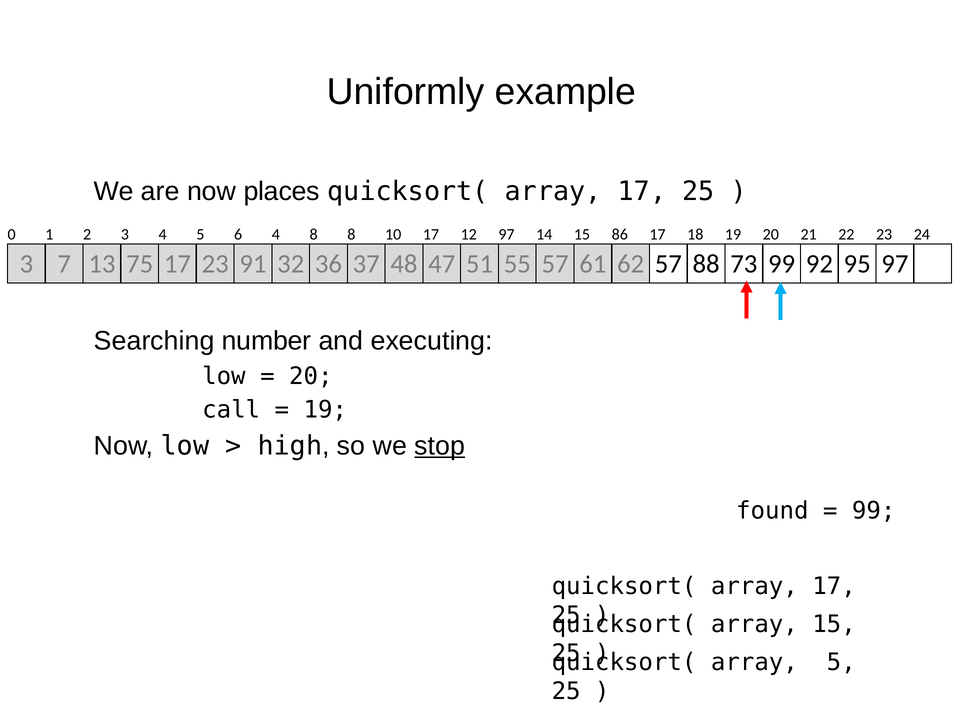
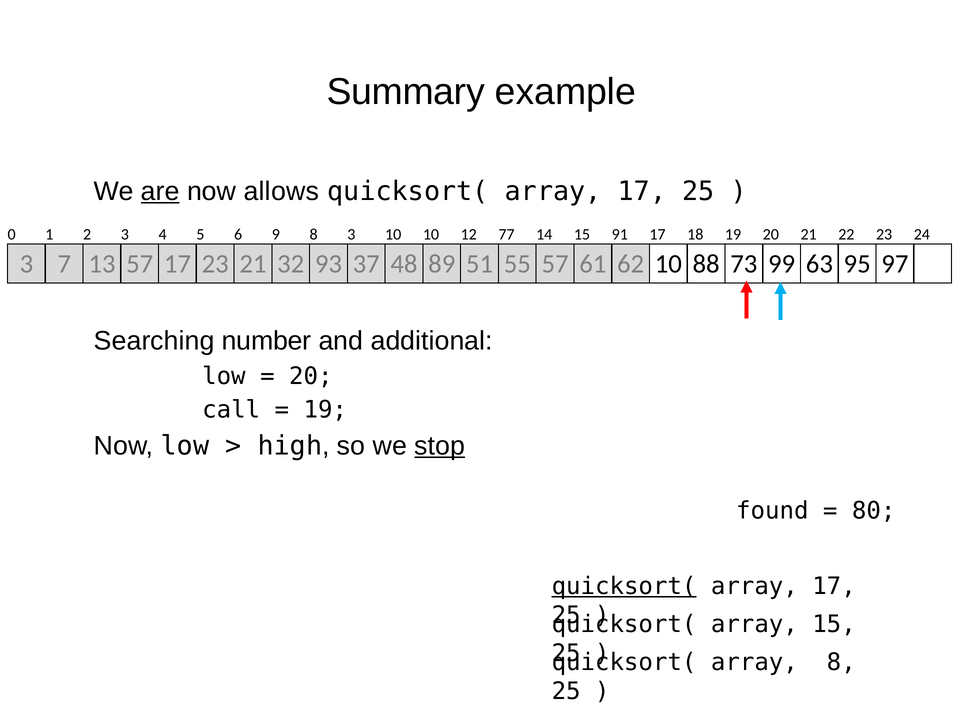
Uniformly: Uniformly -> Summary
are underline: none -> present
places: places -> allows
6 4: 4 -> 9
8 8: 8 -> 3
10 17: 17 -> 10
12 97: 97 -> 77
86: 86 -> 91
13 75: 75 -> 57
23 91: 91 -> 21
36: 36 -> 93
47: 47 -> 89
62 57: 57 -> 10
92: 92 -> 63
executing: executing -> additional
99 at (874, 511): 99 -> 80
quicksort( at (624, 587) underline: none -> present
array 5: 5 -> 8
